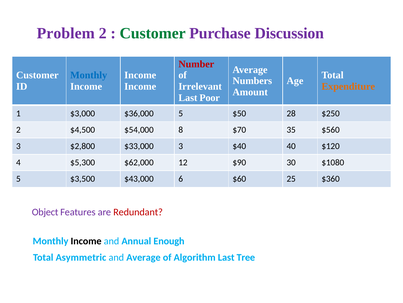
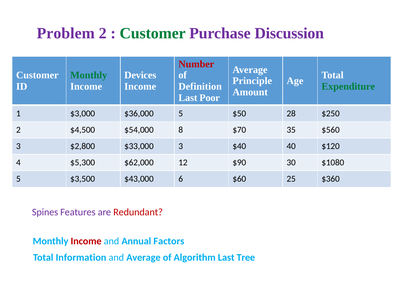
Monthly at (89, 75) colour: blue -> green
Income at (140, 75): Income -> Devices
Numbers: Numbers -> Principle
Irrelevant: Irrelevant -> Definition
Expenditure colour: orange -> green
Object: Object -> Spines
Income at (86, 240) colour: black -> red
Enough: Enough -> Factors
Asymmetric: Asymmetric -> Information
